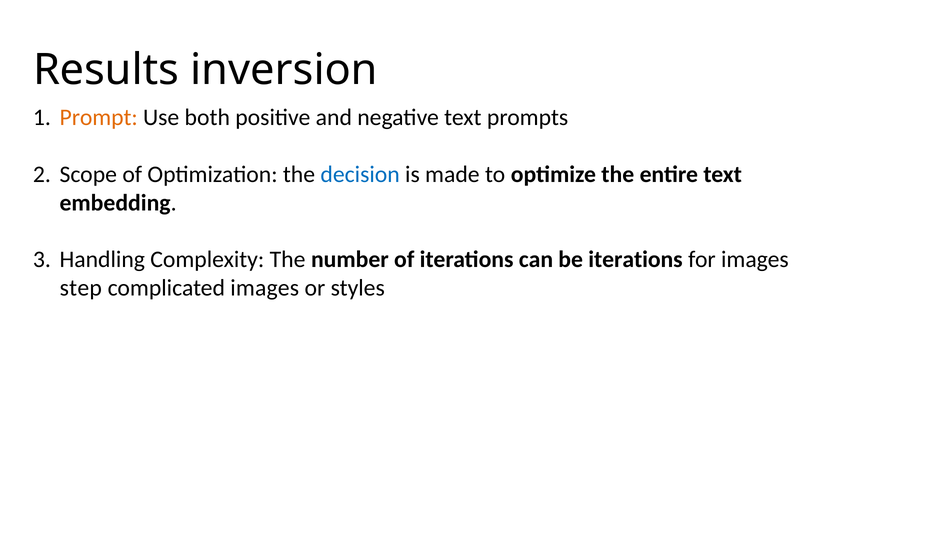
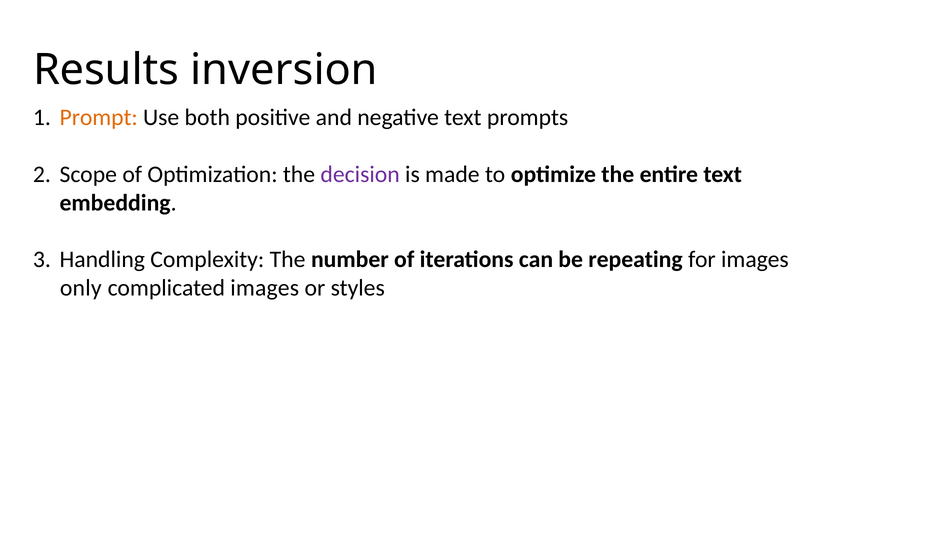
decision colour: blue -> purple
be iterations: iterations -> repeating
step: step -> only
